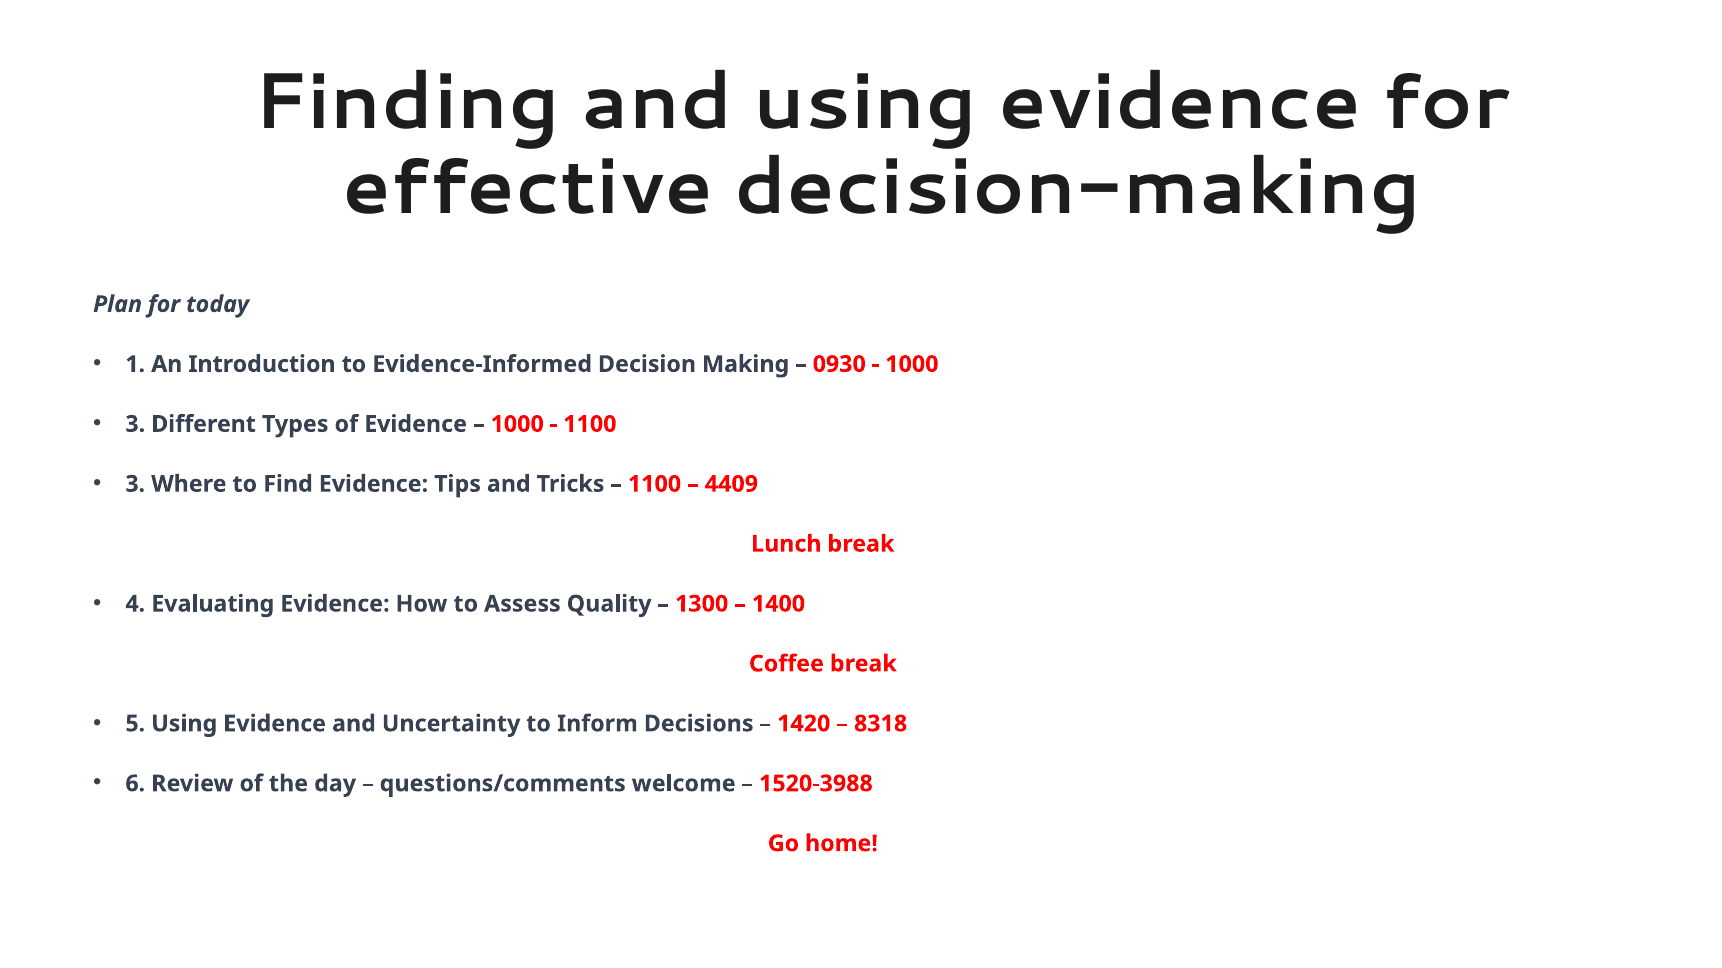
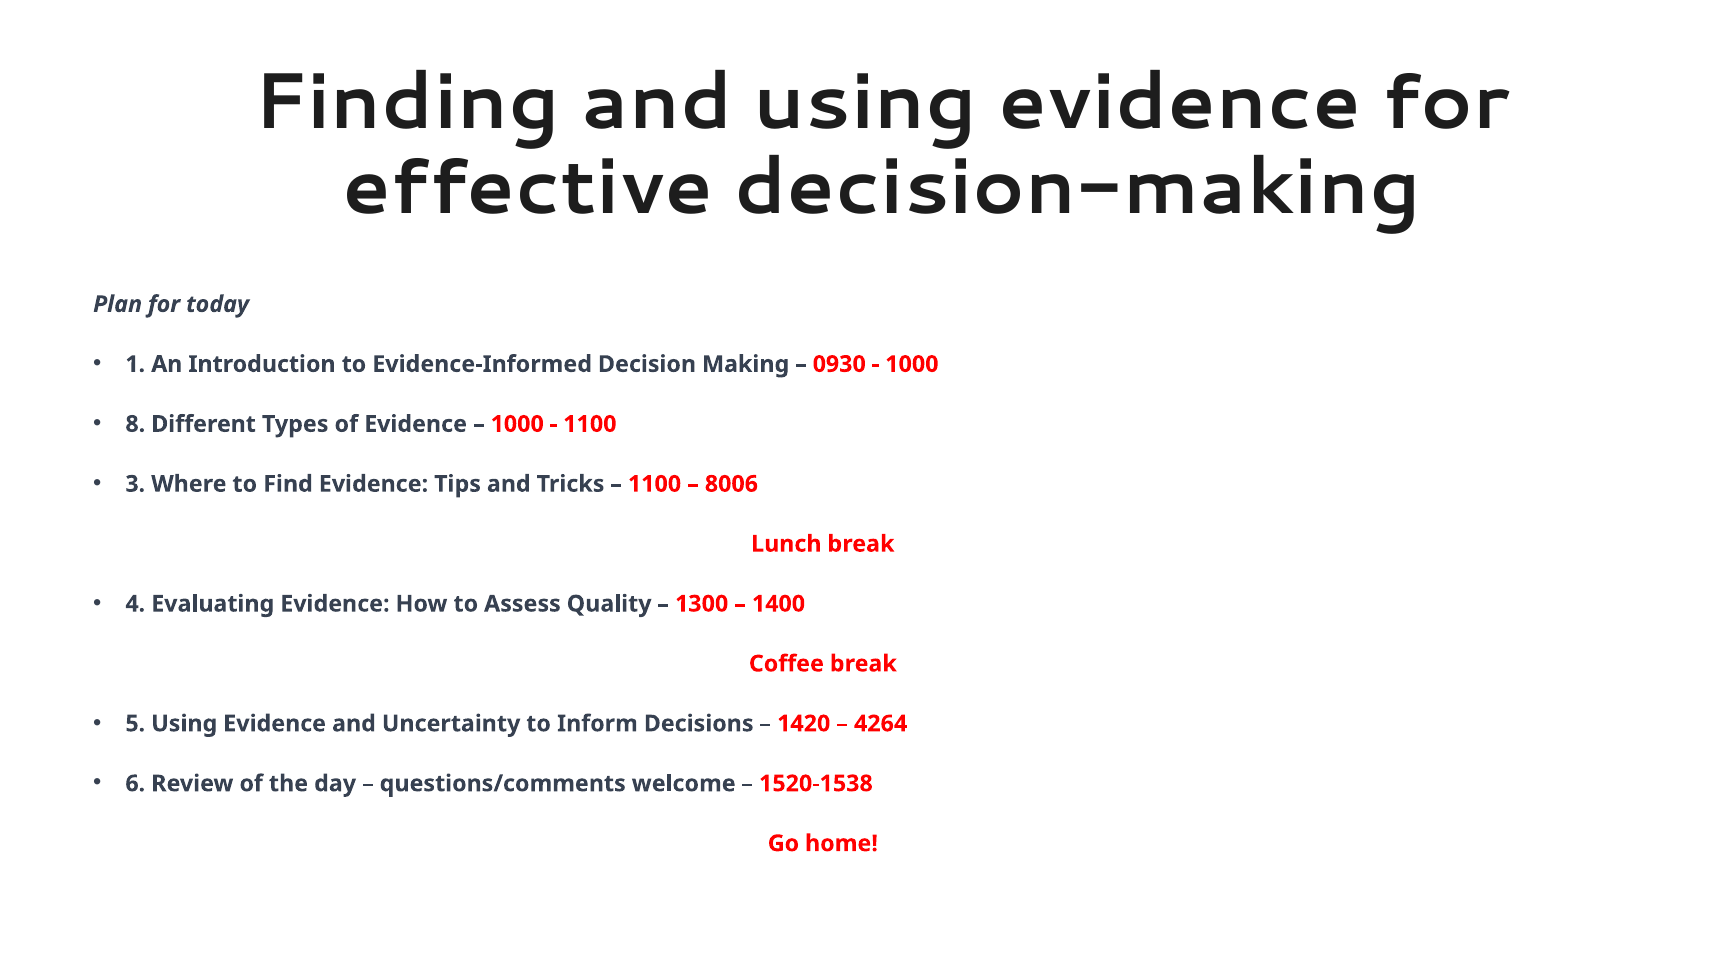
3 at (135, 424): 3 -> 8
4409: 4409 -> 8006
8318: 8318 -> 4264
1520-3988: 1520-3988 -> 1520-1538
